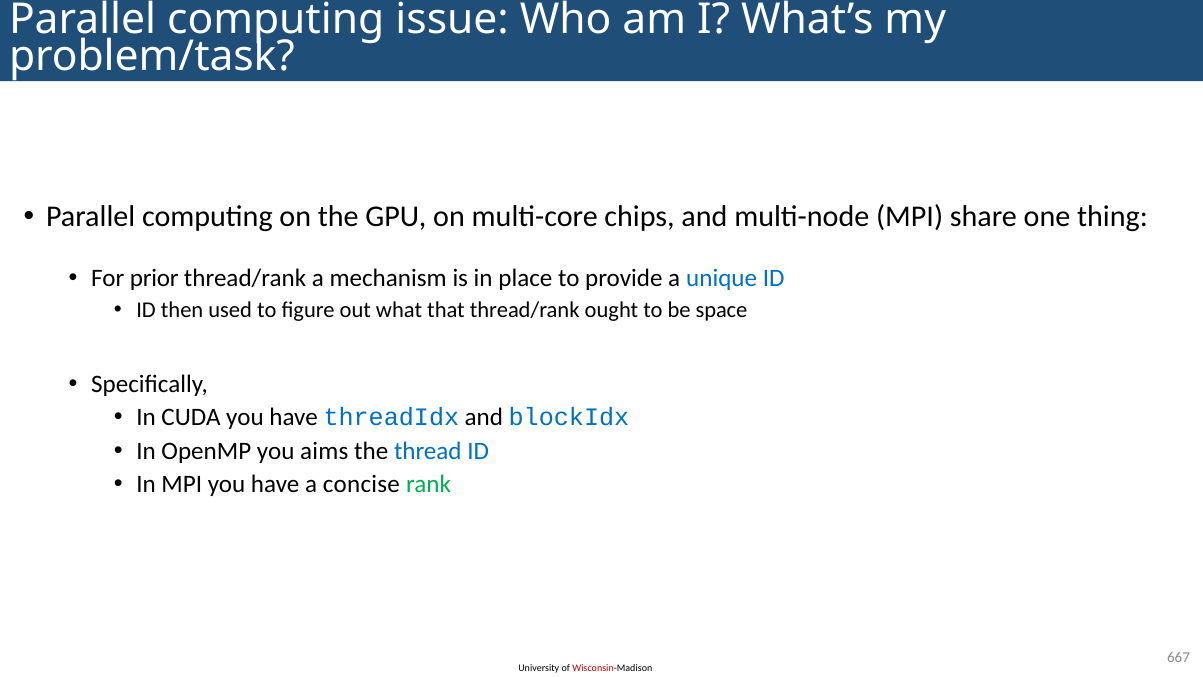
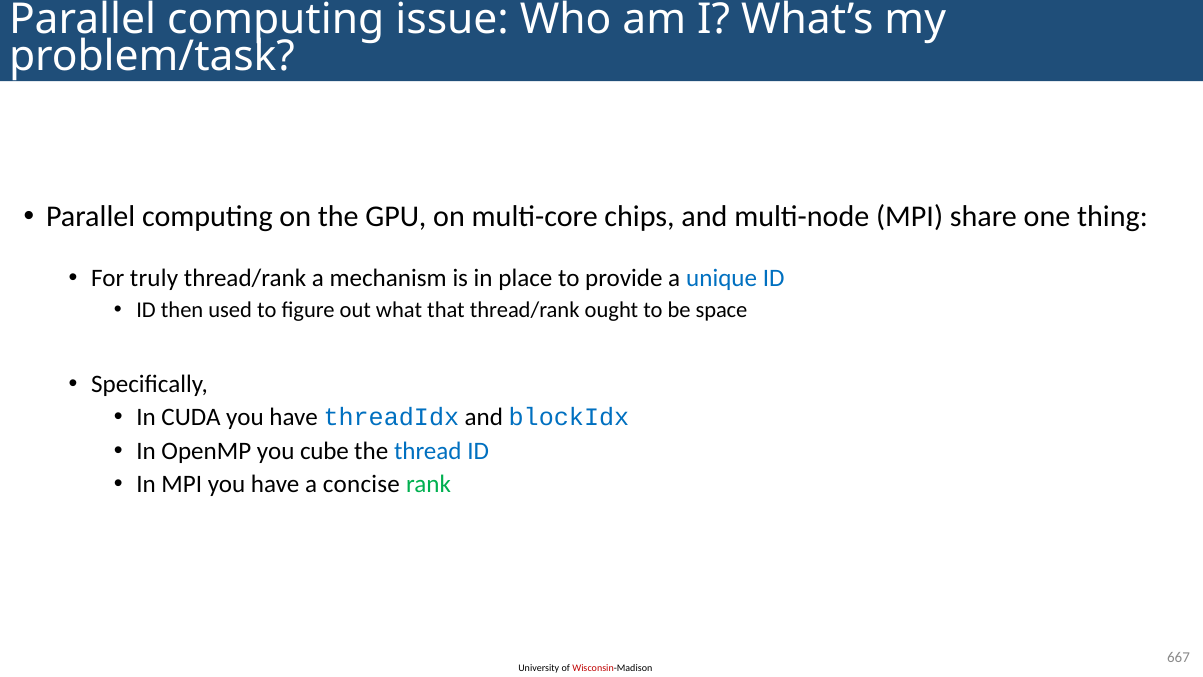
prior: prior -> truly
aims: aims -> cube
